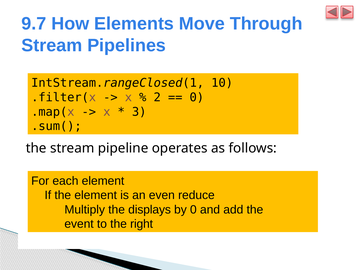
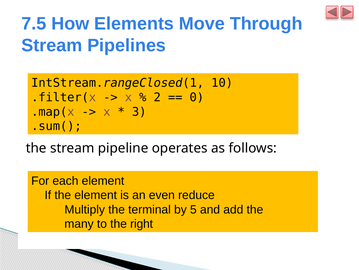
9.7: 9.7 -> 7.5
displays: displays -> terminal
by 0: 0 -> 5
event: event -> many
